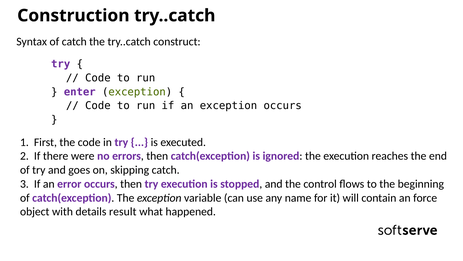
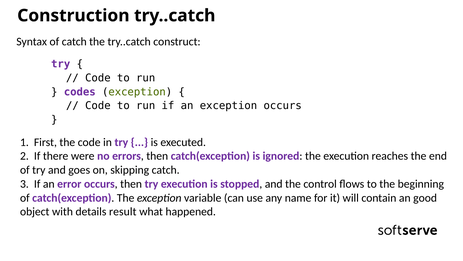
enter: enter -> codes
force: force -> good
